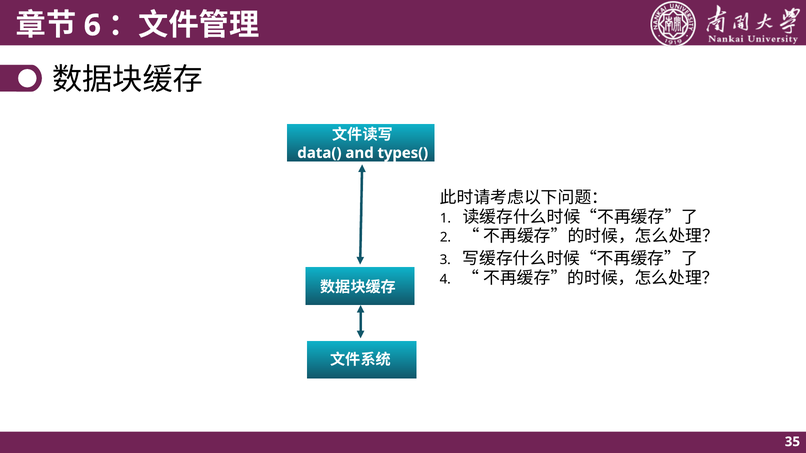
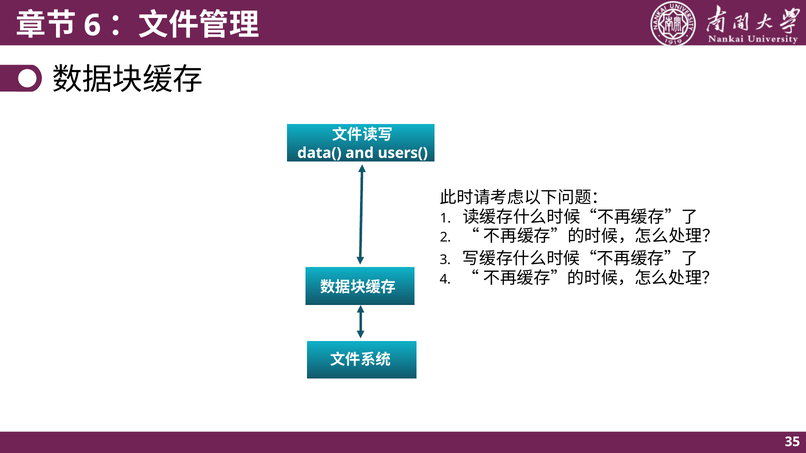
types(: types( -> users(
